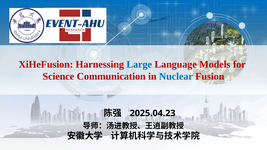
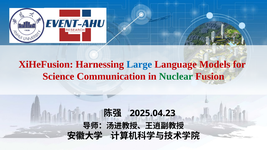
Nuclear colour: blue -> green
